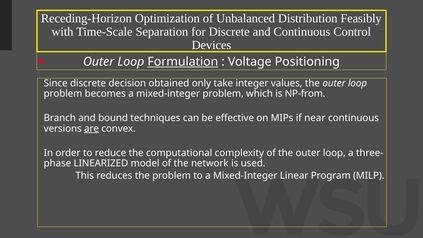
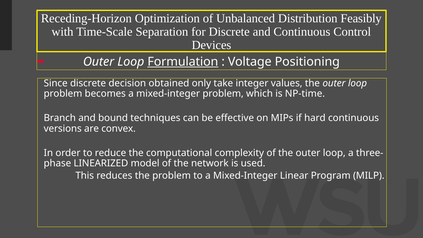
NP-from: NP-from -> NP-time
near: near -> hard
are underline: present -> none
